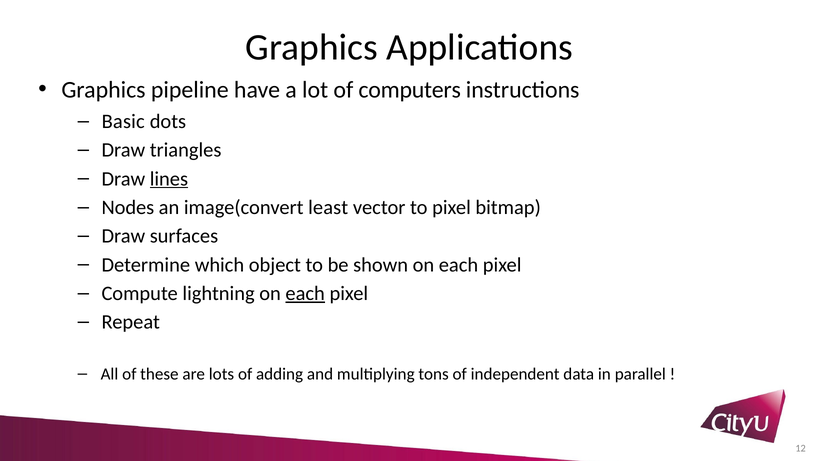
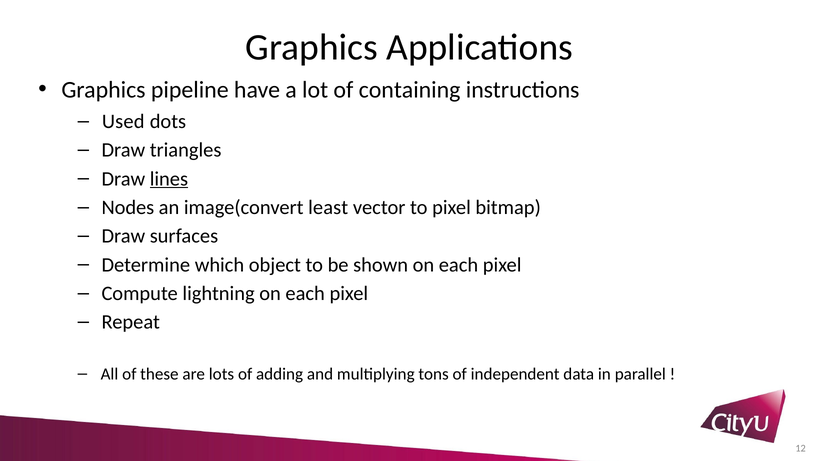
computers: computers -> containing
Basic: Basic -> Used
each at (305, 293) underline: present -> none
